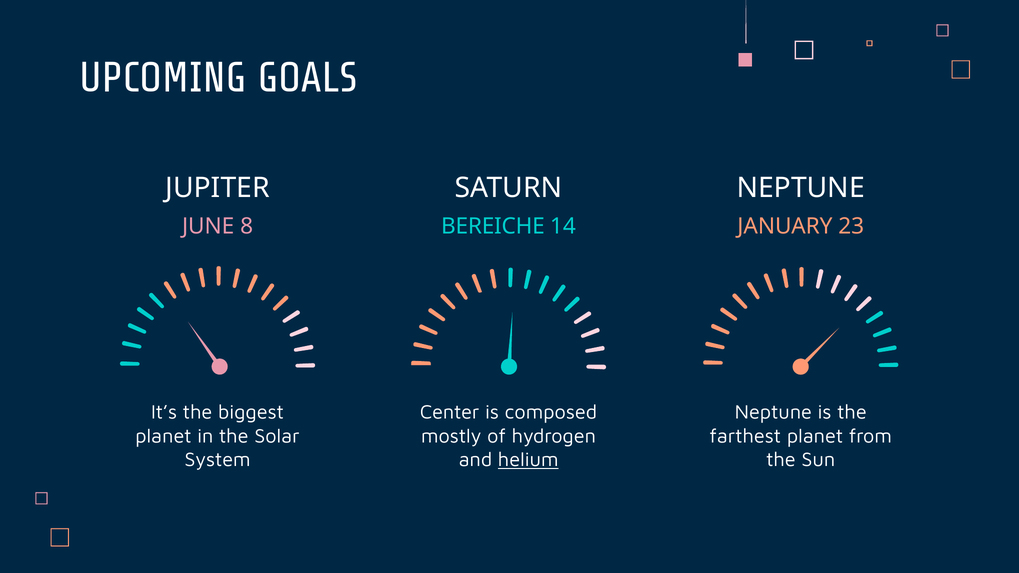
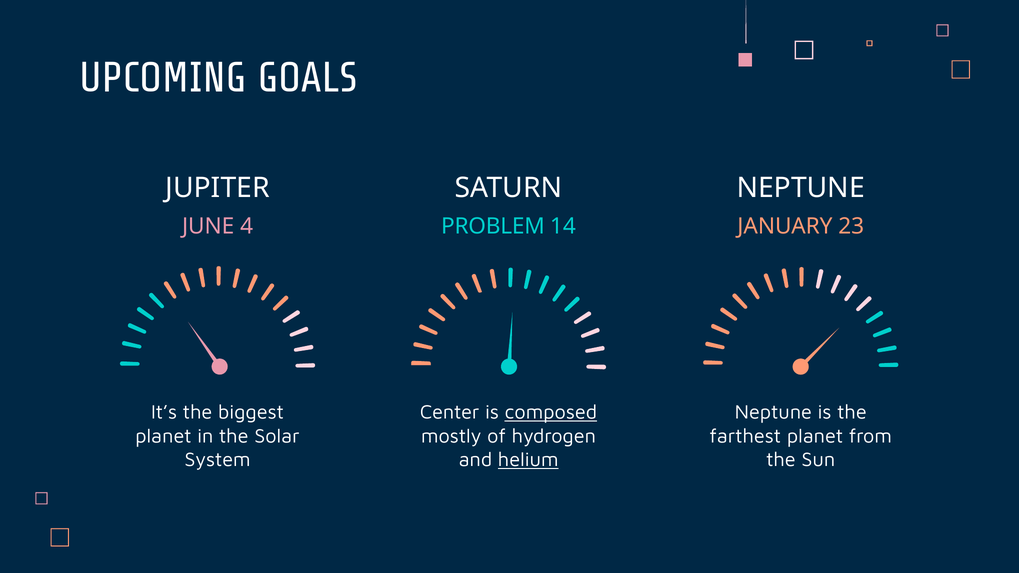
8: 8 -> 4
BEREICHE: BEREICHE -> PROBLEM
composed underline: none -> present
